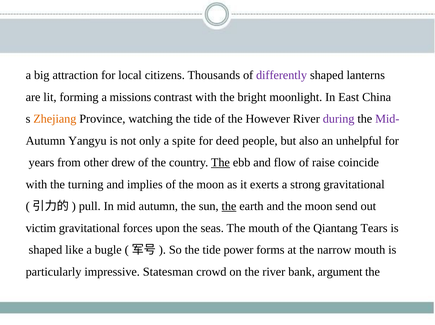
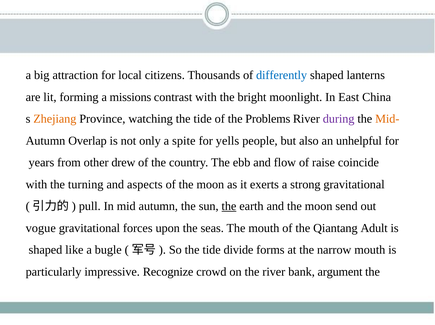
differently colour: purple -> blue
However: However -> Problems
Mid- colour: purple -> orange
Yangyu: Yangyu -> Overlap
deed: deed -> yells
The at (220, 163) underline: present -> none
implies: implies -> aspects
victim: victim -> vogue
Tears: Tears -> Adult
power: power -> divide
Statesman: Statesman -> Recognize
